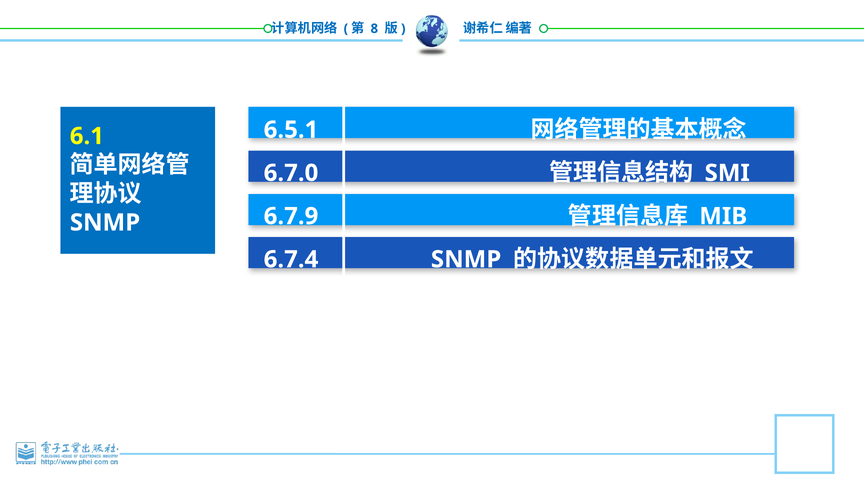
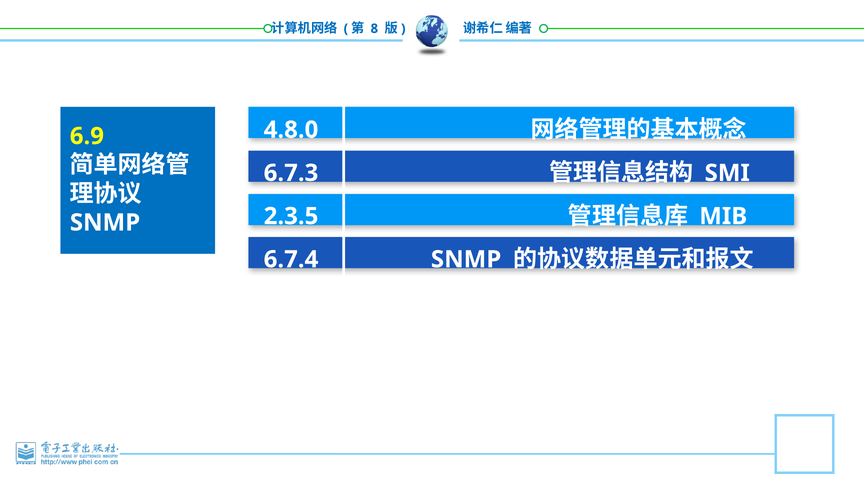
6.5.1: 6.5.1 -> 4.8.0
6.1: 6.1 -> 6.9
6.7.0: 6.7.0 -> 6.7.3
6.7.9: 6.7.9 -> 2.3.5
